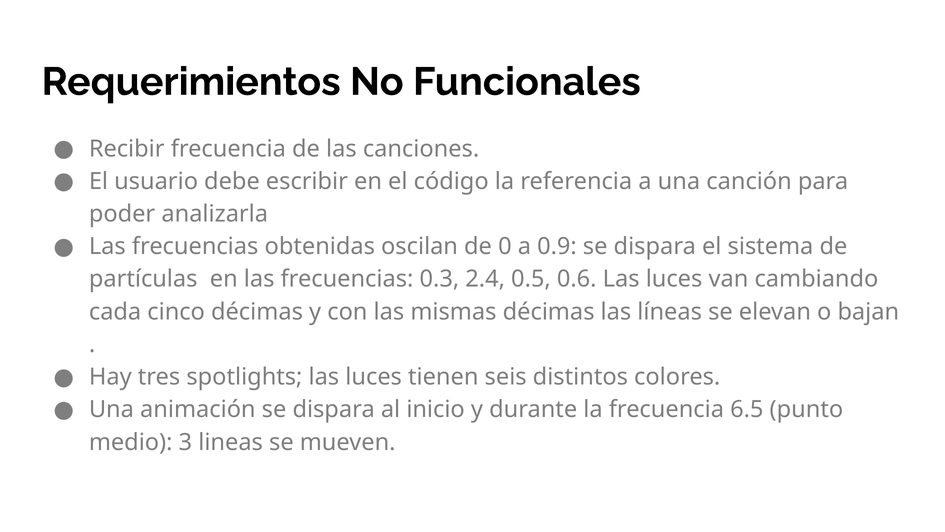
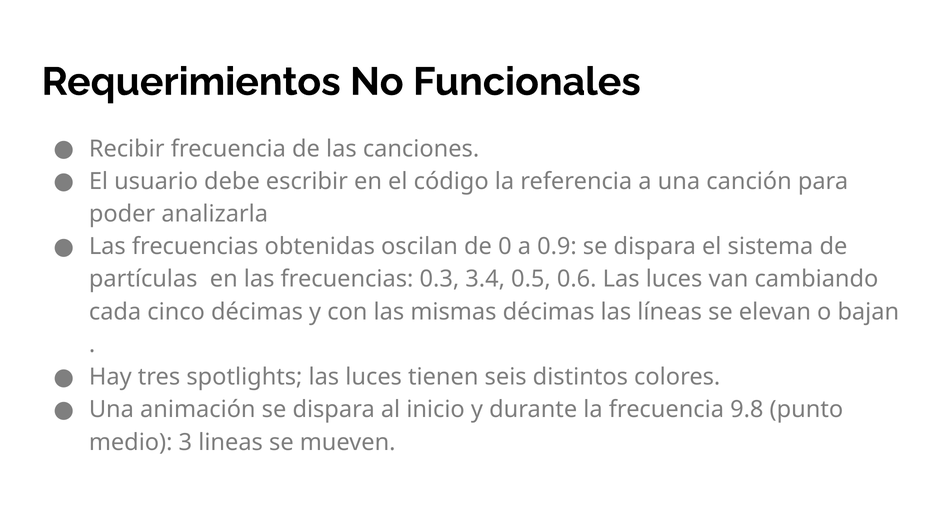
2.4: 2.4 -> 3.4
6.5: 6.5 -> 9.8
